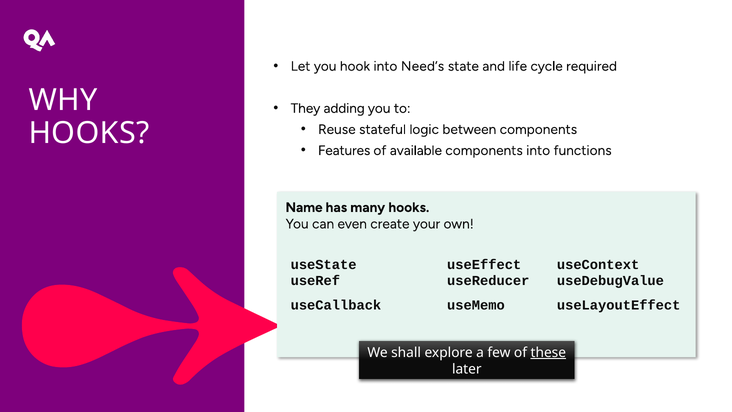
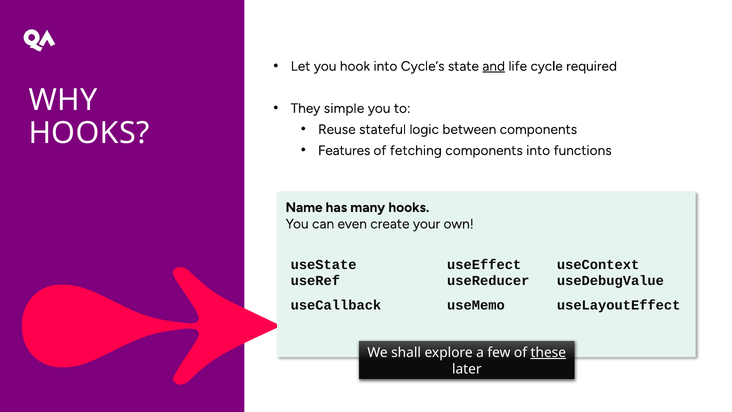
Need’s: Need’s -> Cycle’s
and underline: none -> present
adding: adding -> simple
available: available -> fetching
